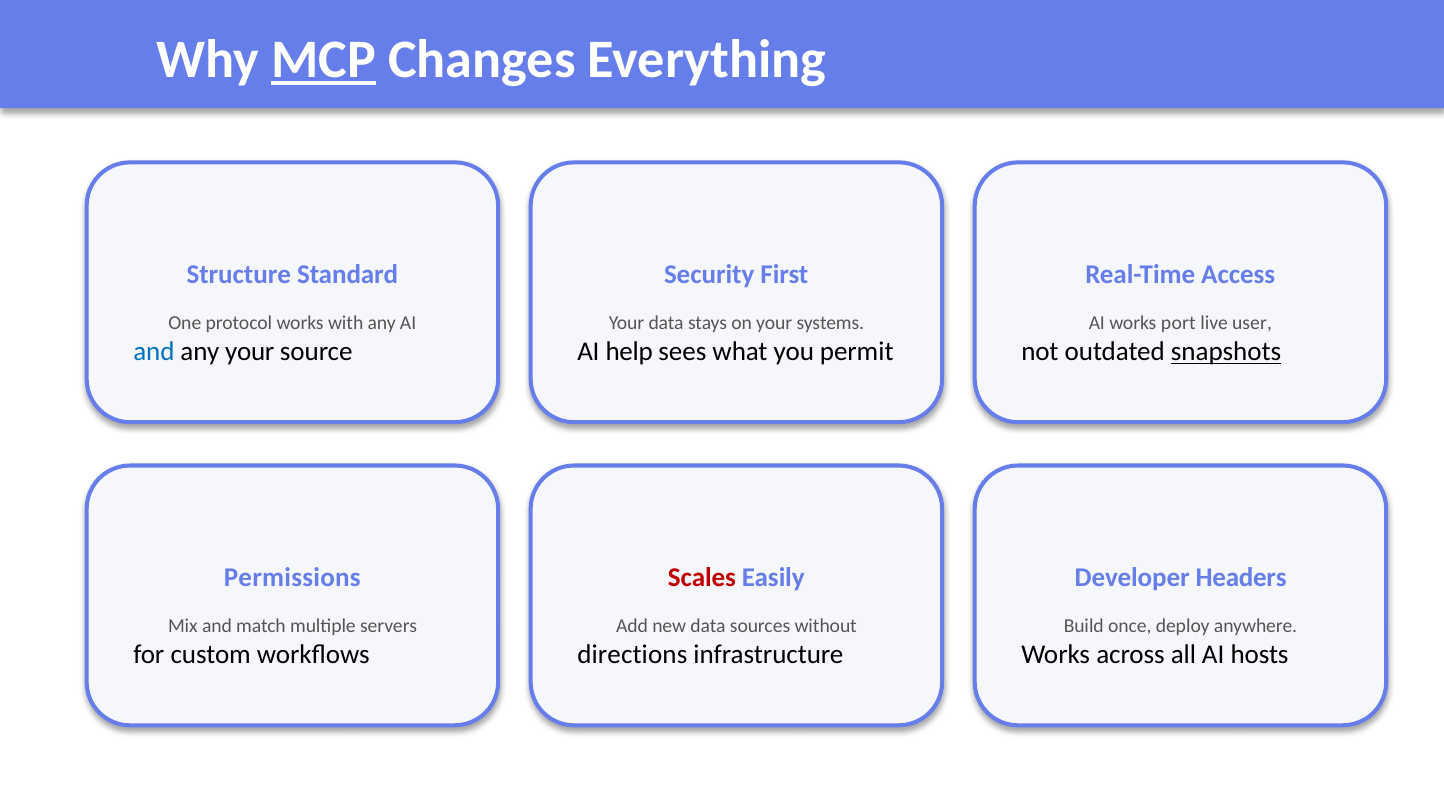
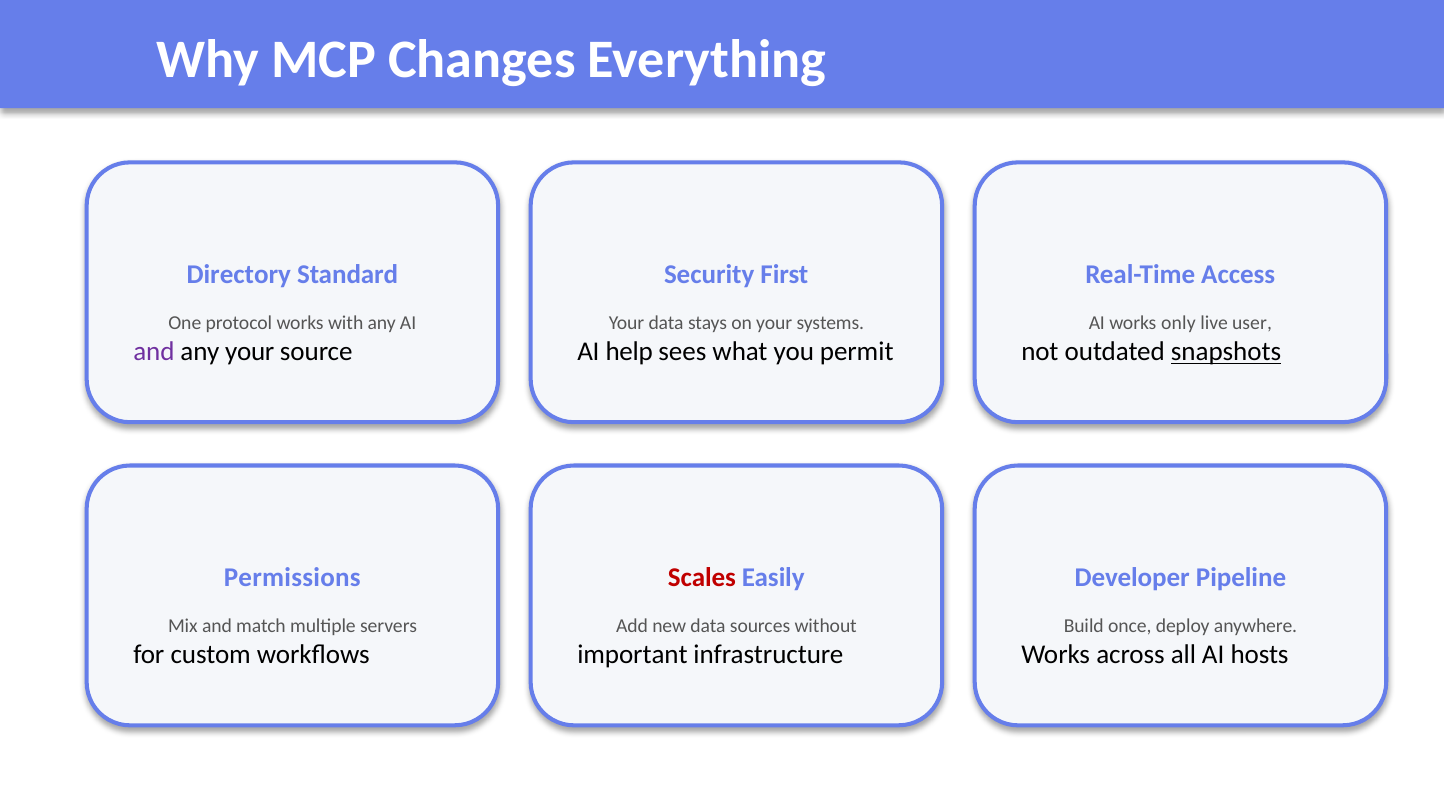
MCP underline: present -> none
Structure: Structure -> Directory
port: port -> only
and at (154, 352) colour: blue -> purple
Headers: Headers -> Pipeline
directions: directions -> important
